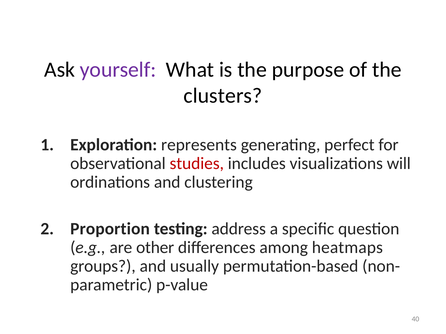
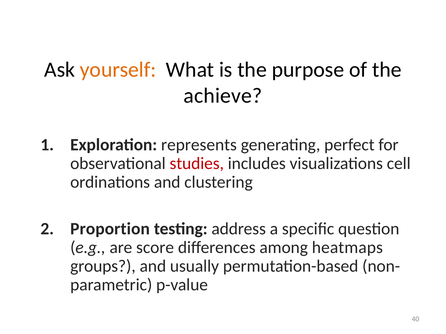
yourself colour: purple -> orange
clusters: clusters -> achieve
will: will -> cell
other: other -> score
